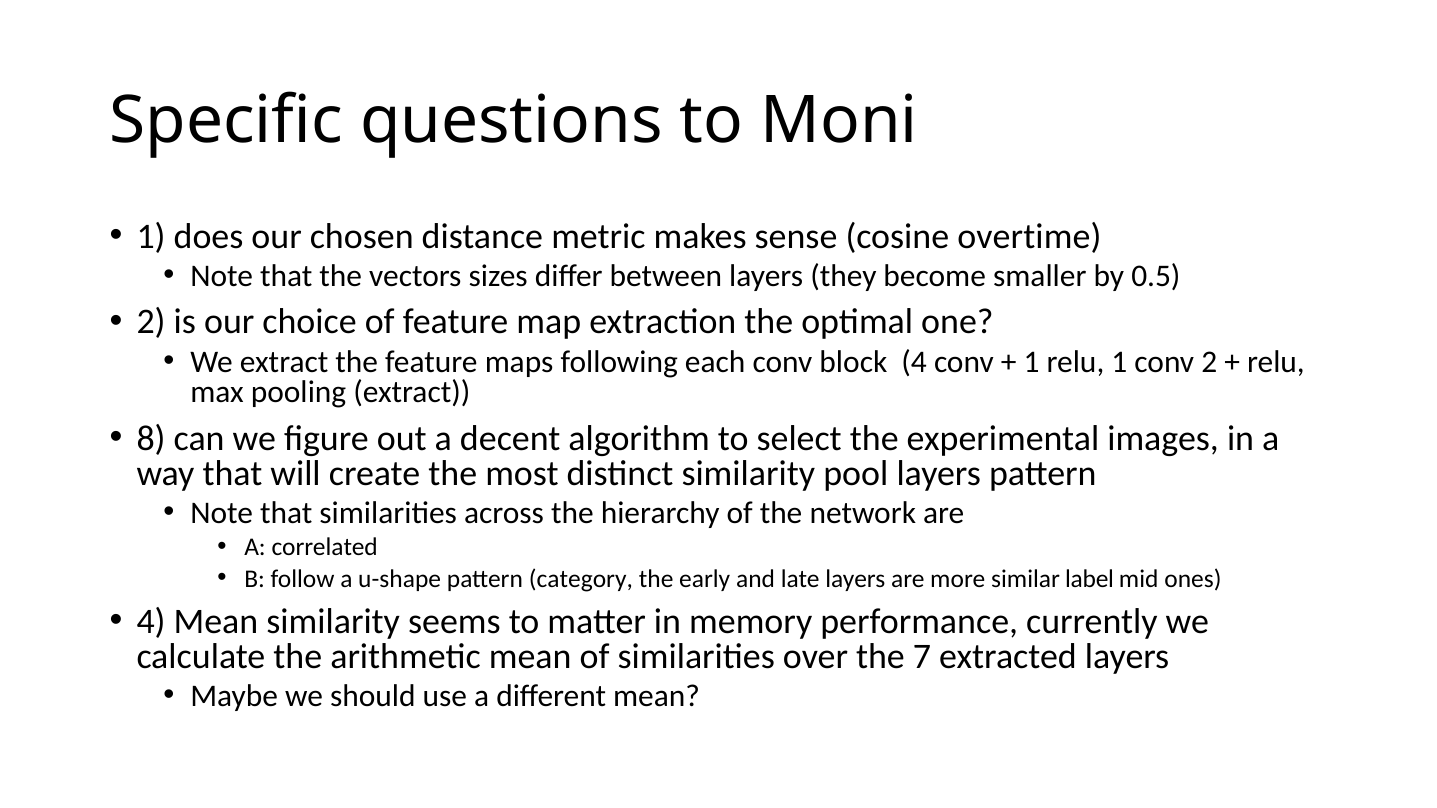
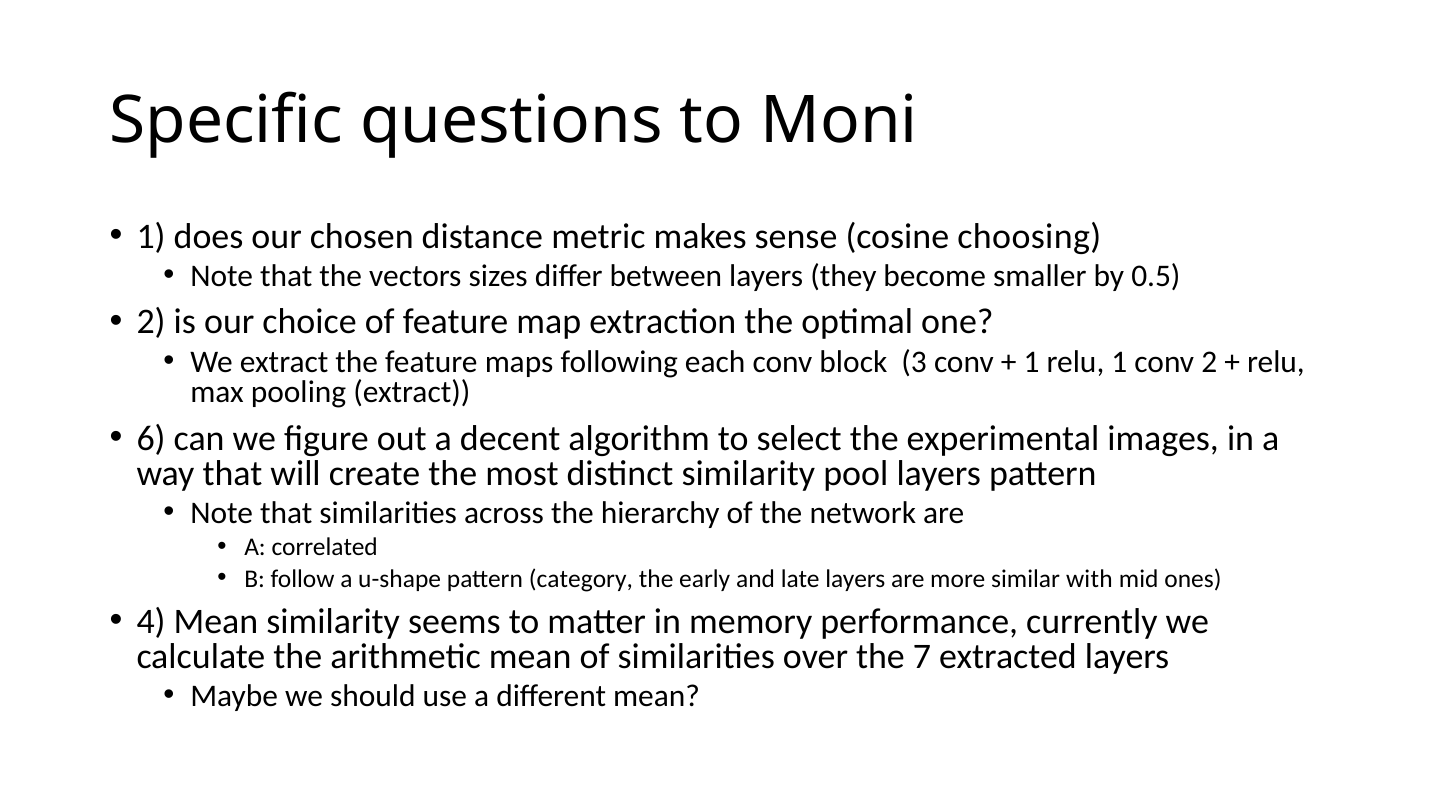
overtime: overtime -> choosing
block 4: 4 -> 3
8: 8 -> 6
label: label -> with
